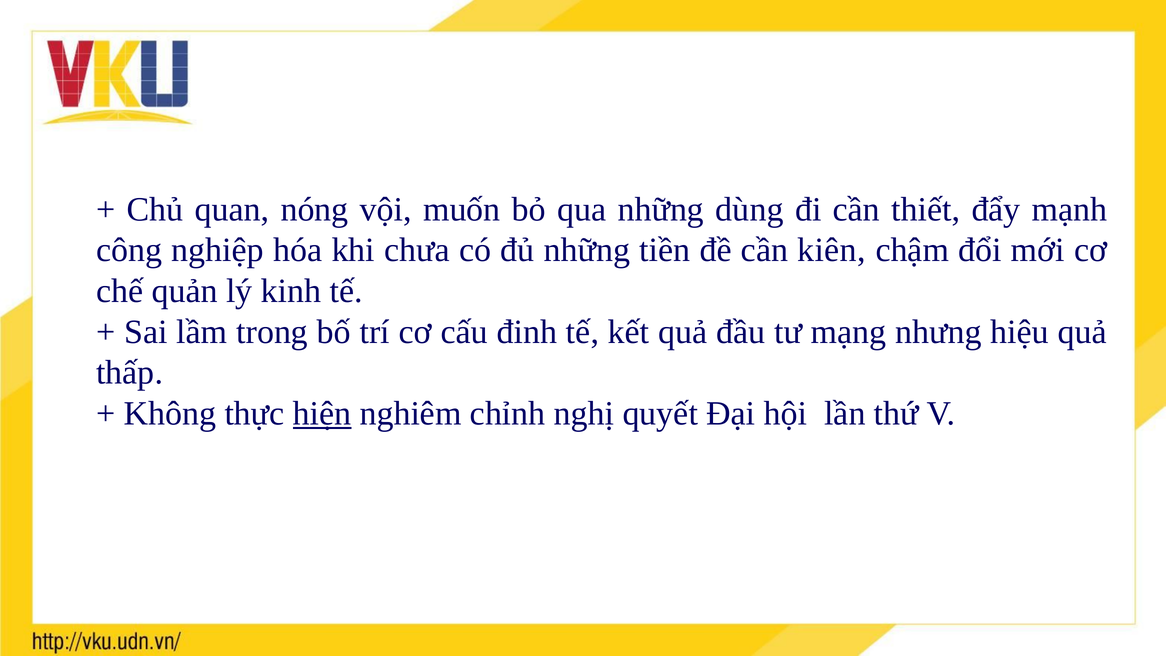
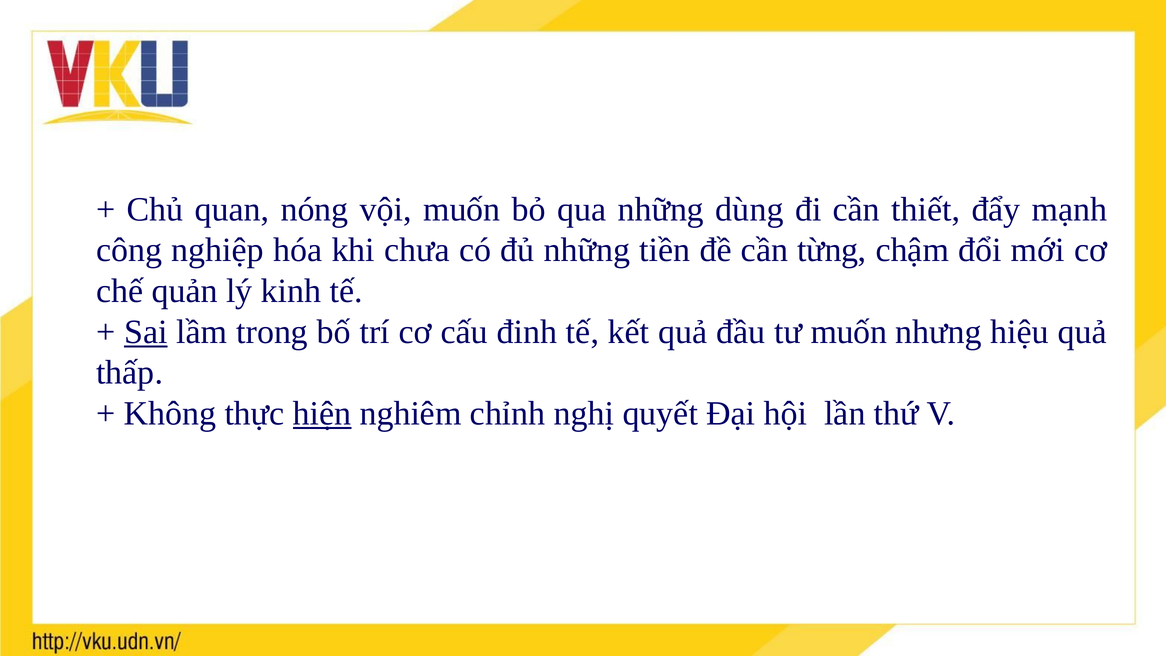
kiên: kiên -> từng
Sai underline: none -> present
tư mạng: mạng -> muốn
